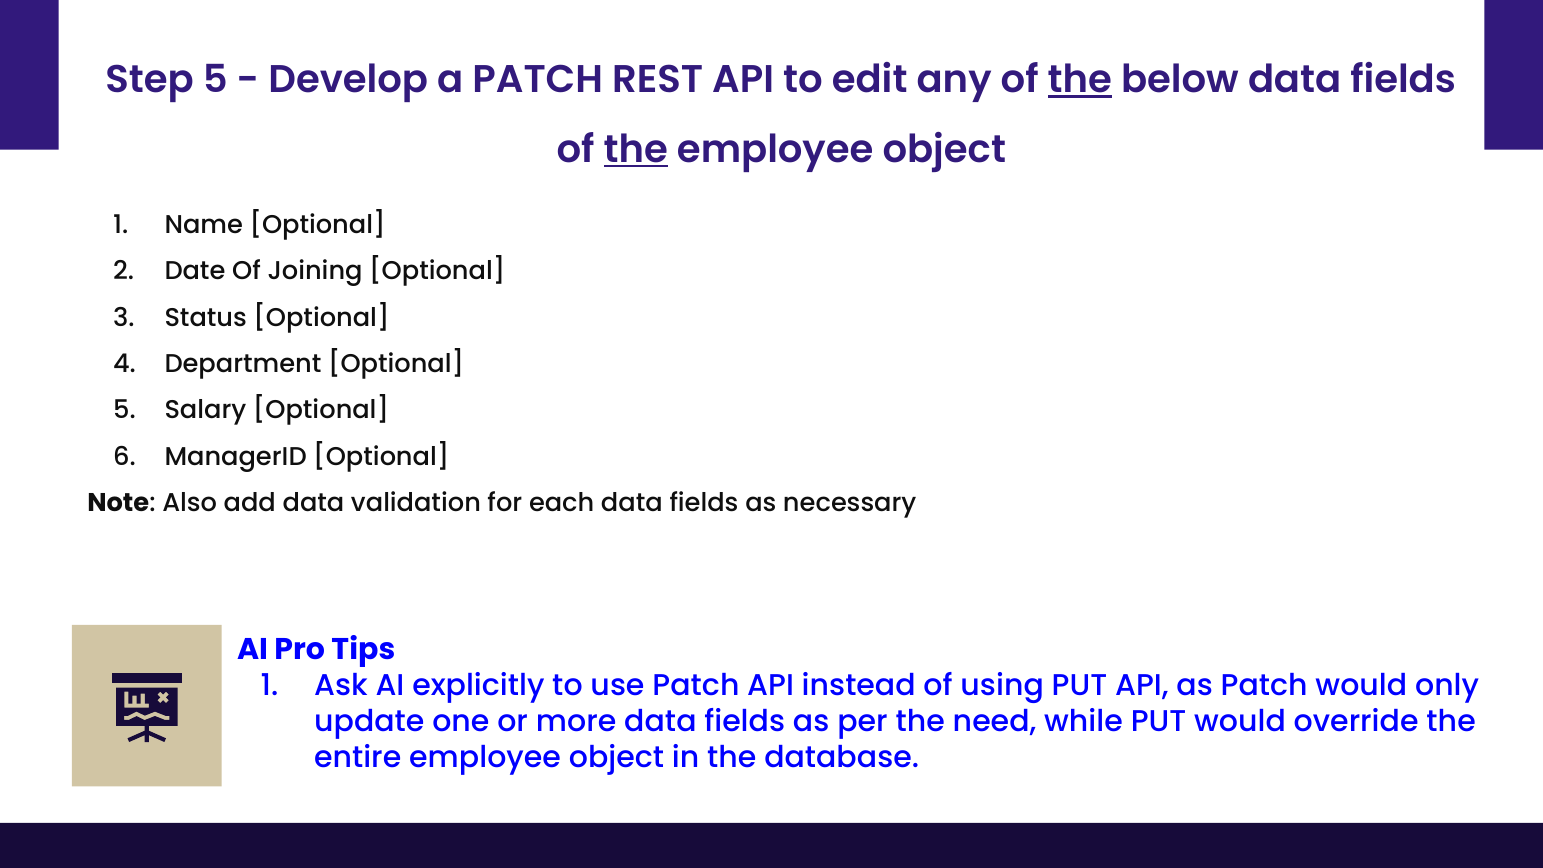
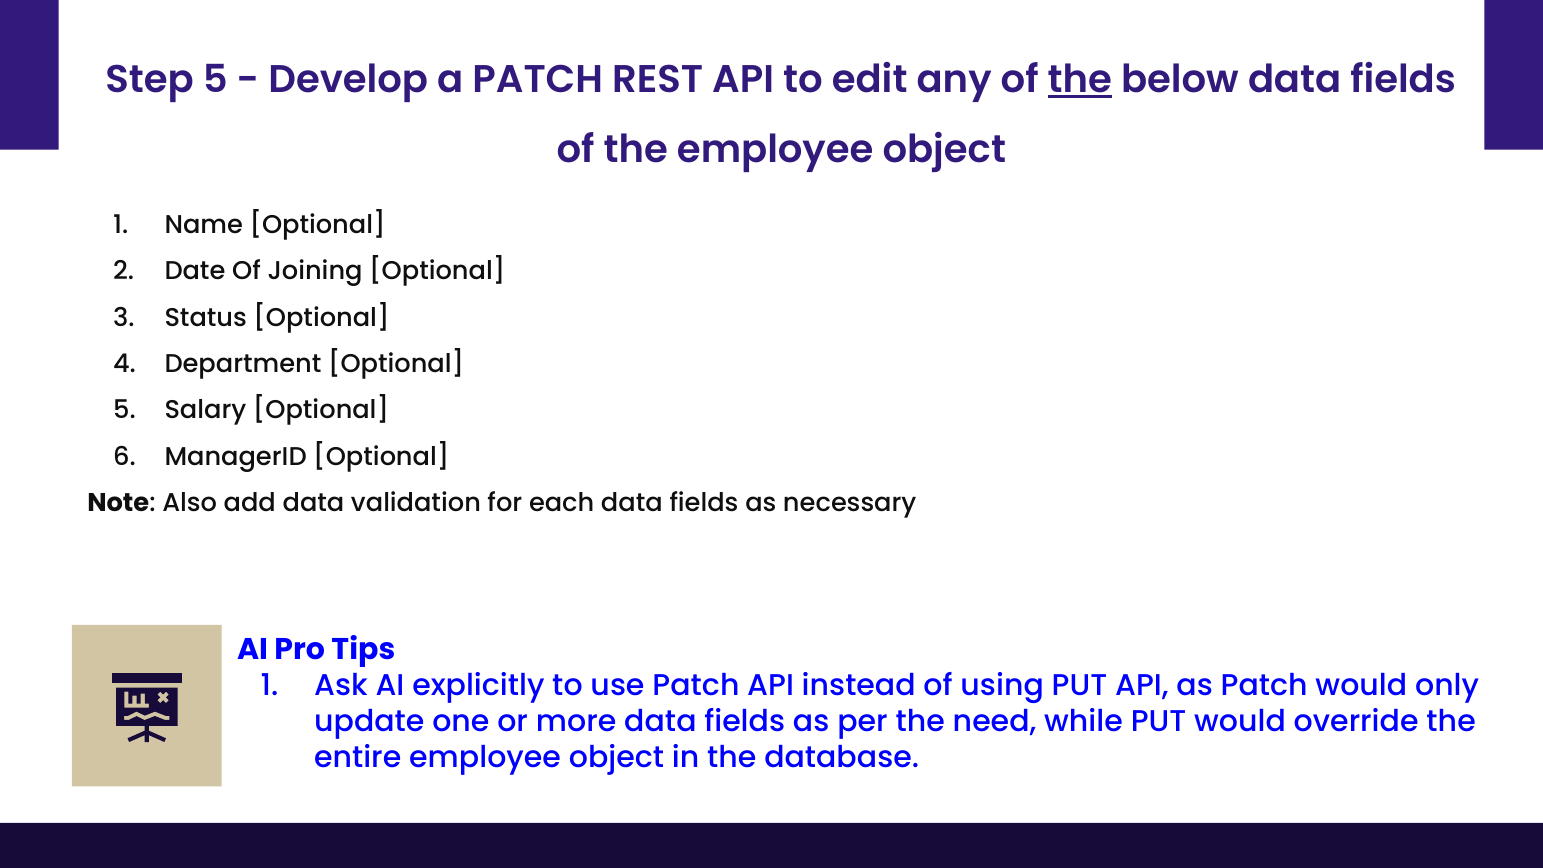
the at (636, 149) underline: present -> none
